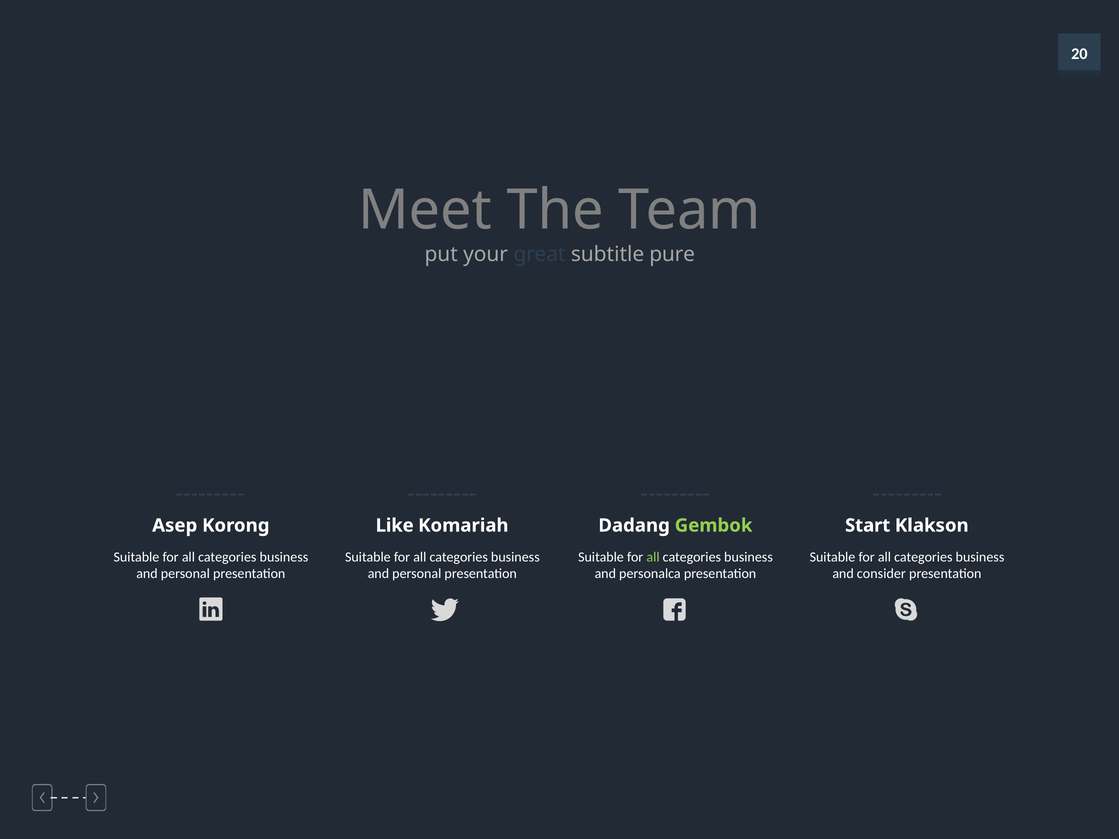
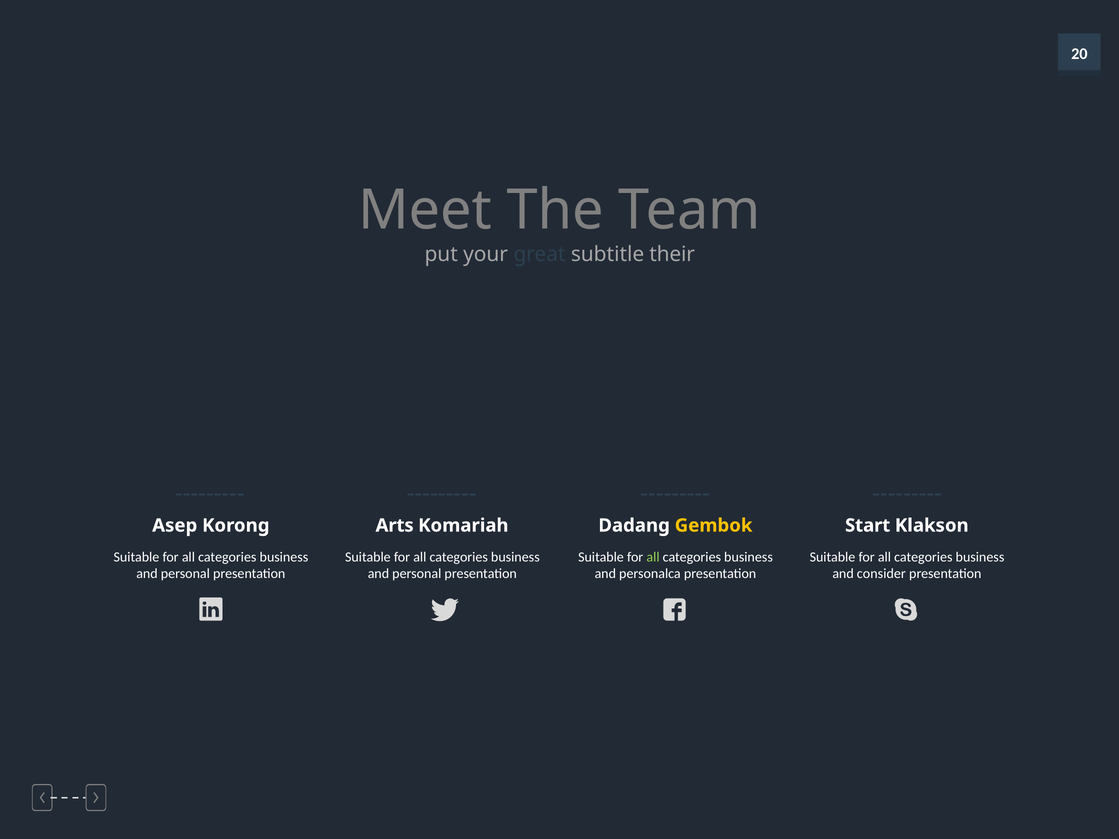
pure: pure -> their
Like: Like -> Arts
Gembok colour: light green -> yellow
